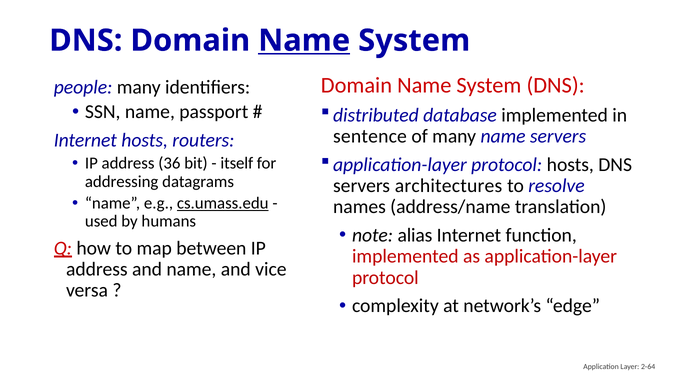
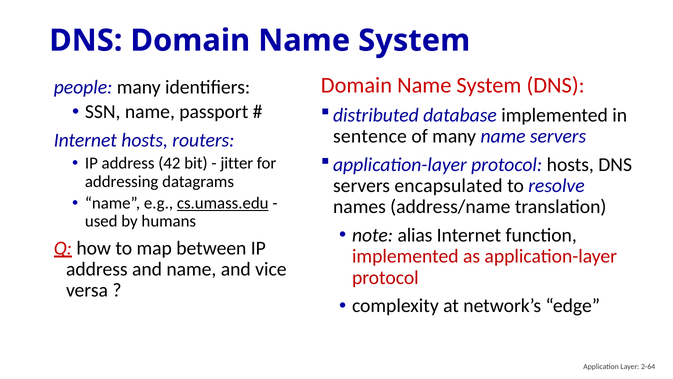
Name at (304, 40) underline: present -> none
36: 36 -> 42
itself: itself -> jitter
architectures: architectures -> encapsulated
